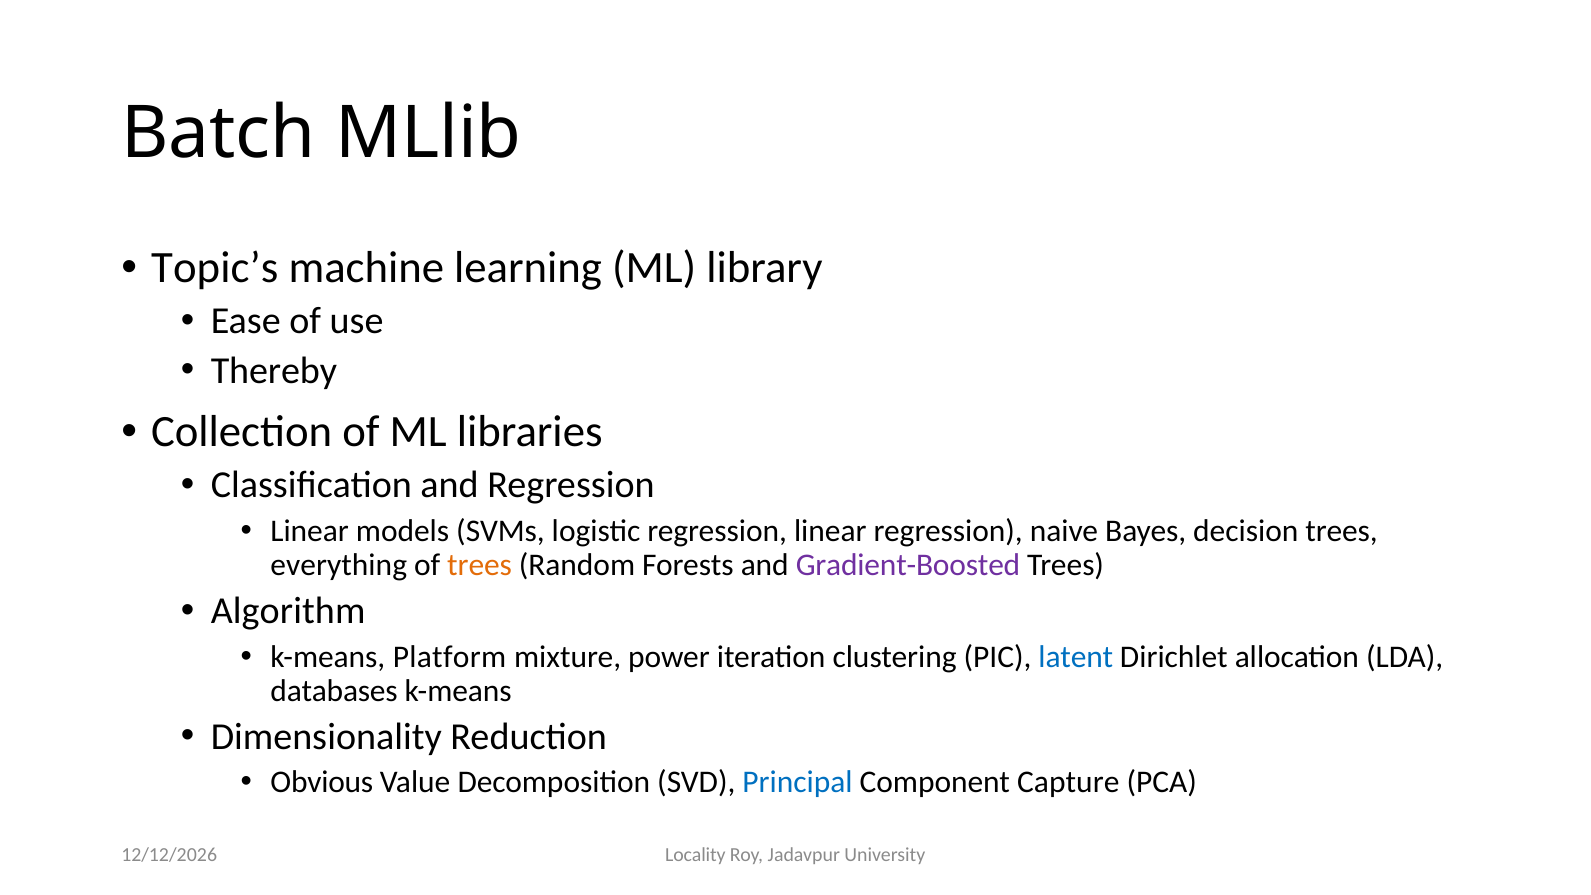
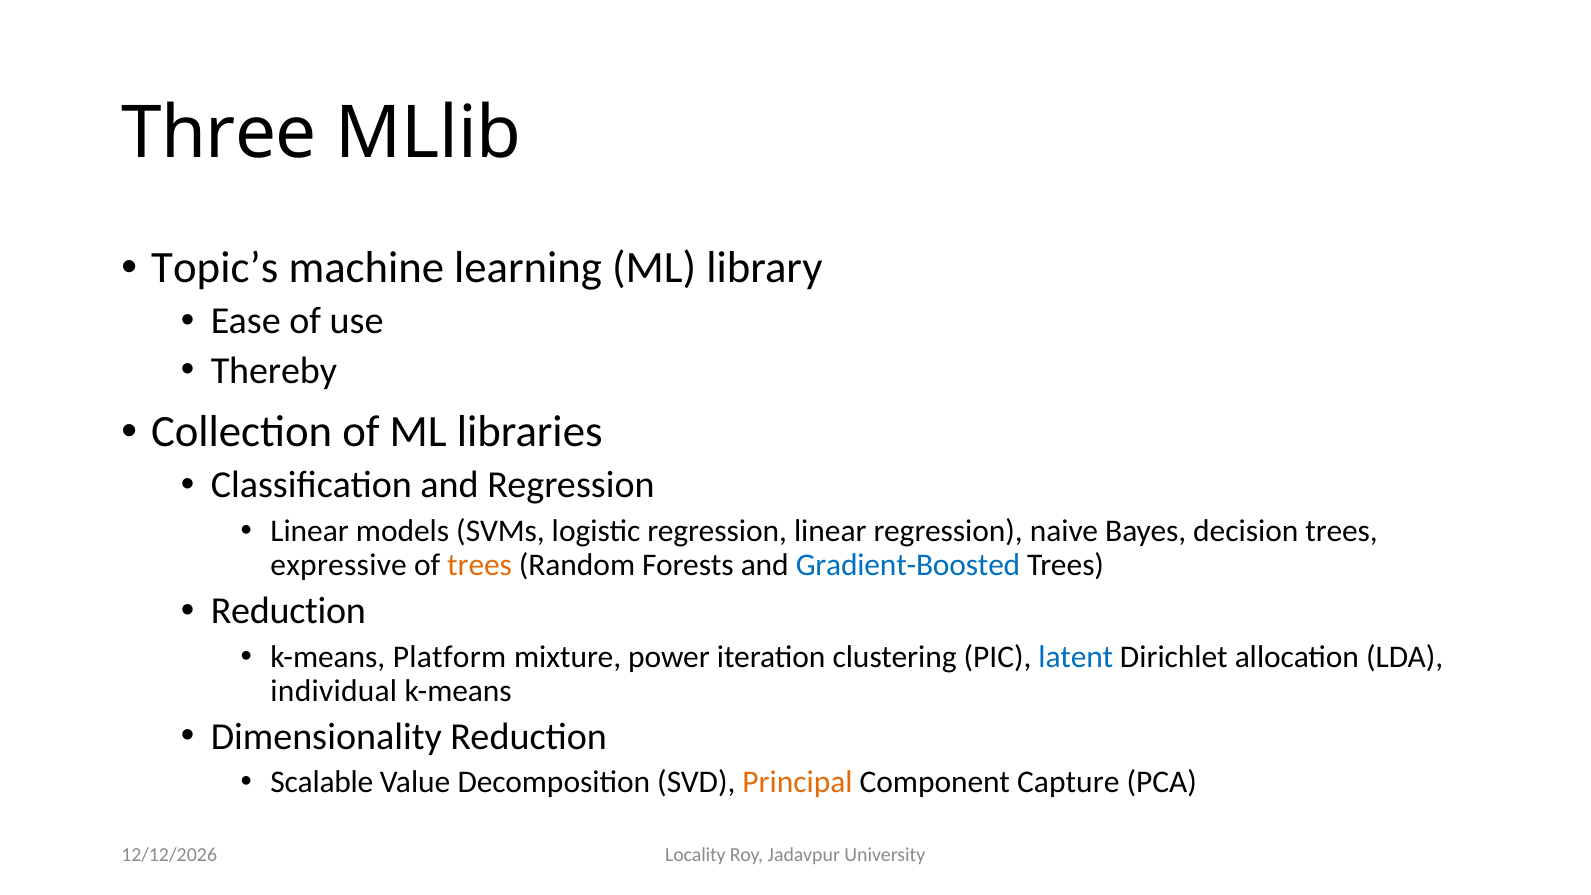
Batch: Batch -> Three
everything: everything -> expressive
Gradient-Boosted colour: purple -> blue
Algorithm at (288, 611): Algorithm -> Reduction
databases: databases -> individual
Obvious: Obvious -> Scalable
Principal colour: blue -> orange
